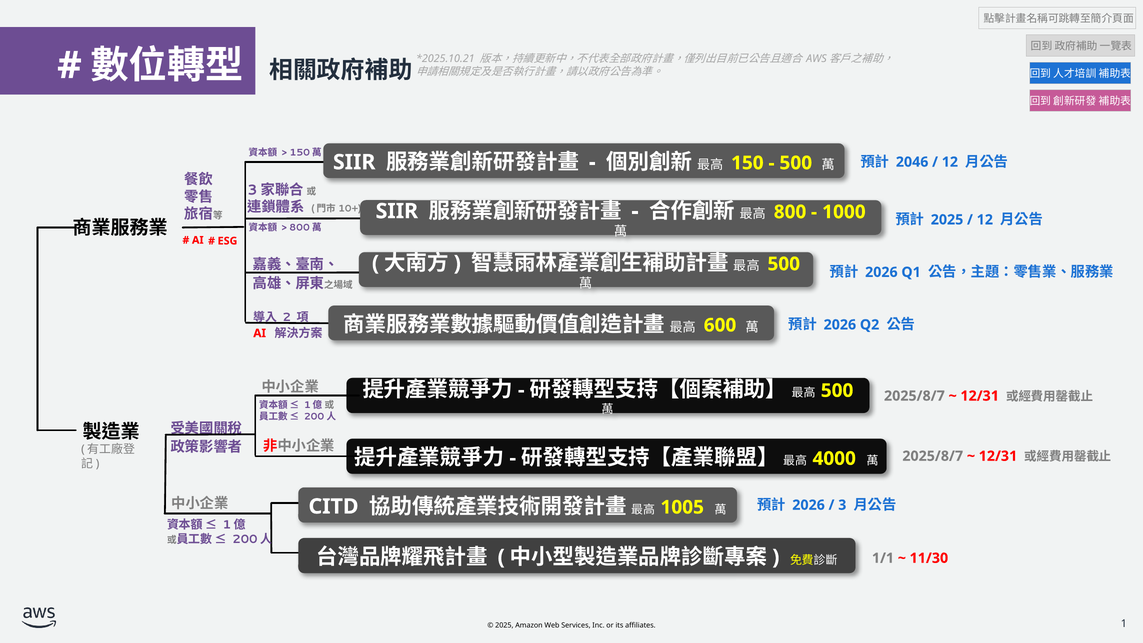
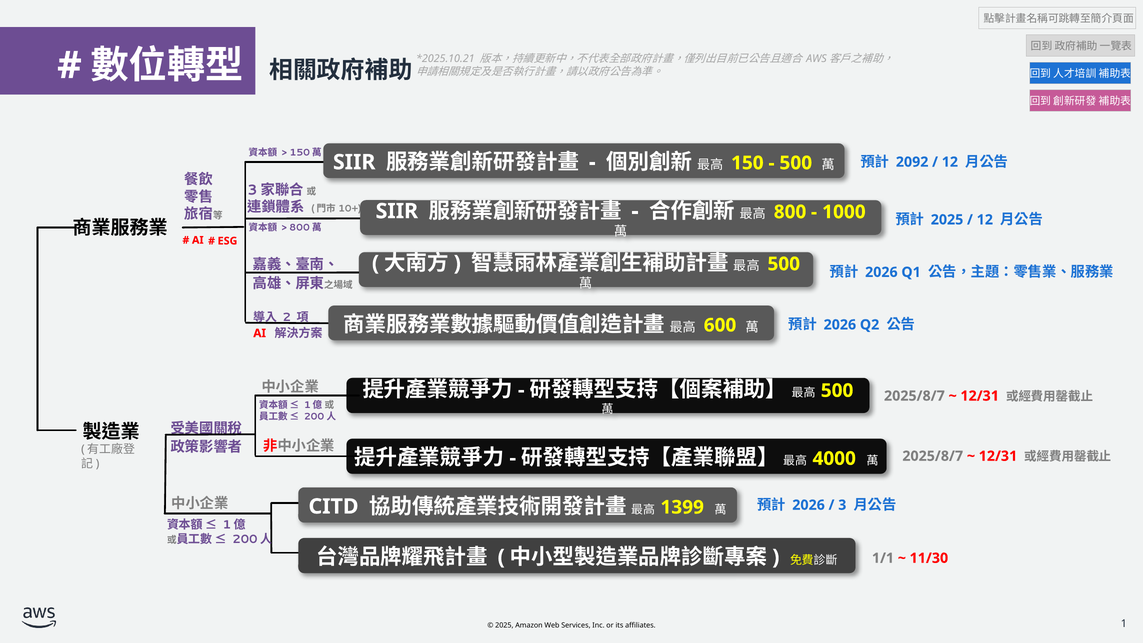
2046: 2046 -> 2092
1005: 1005 -> 1399
